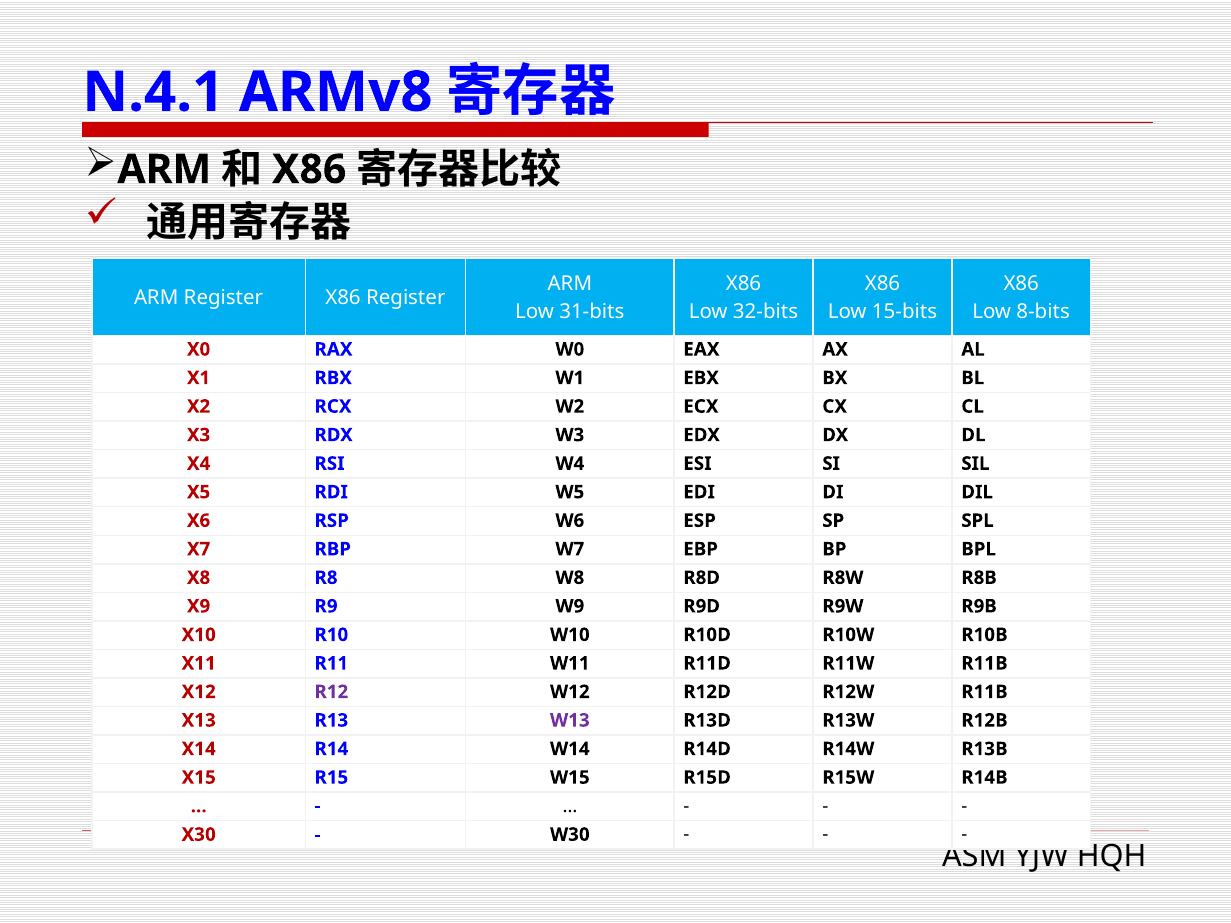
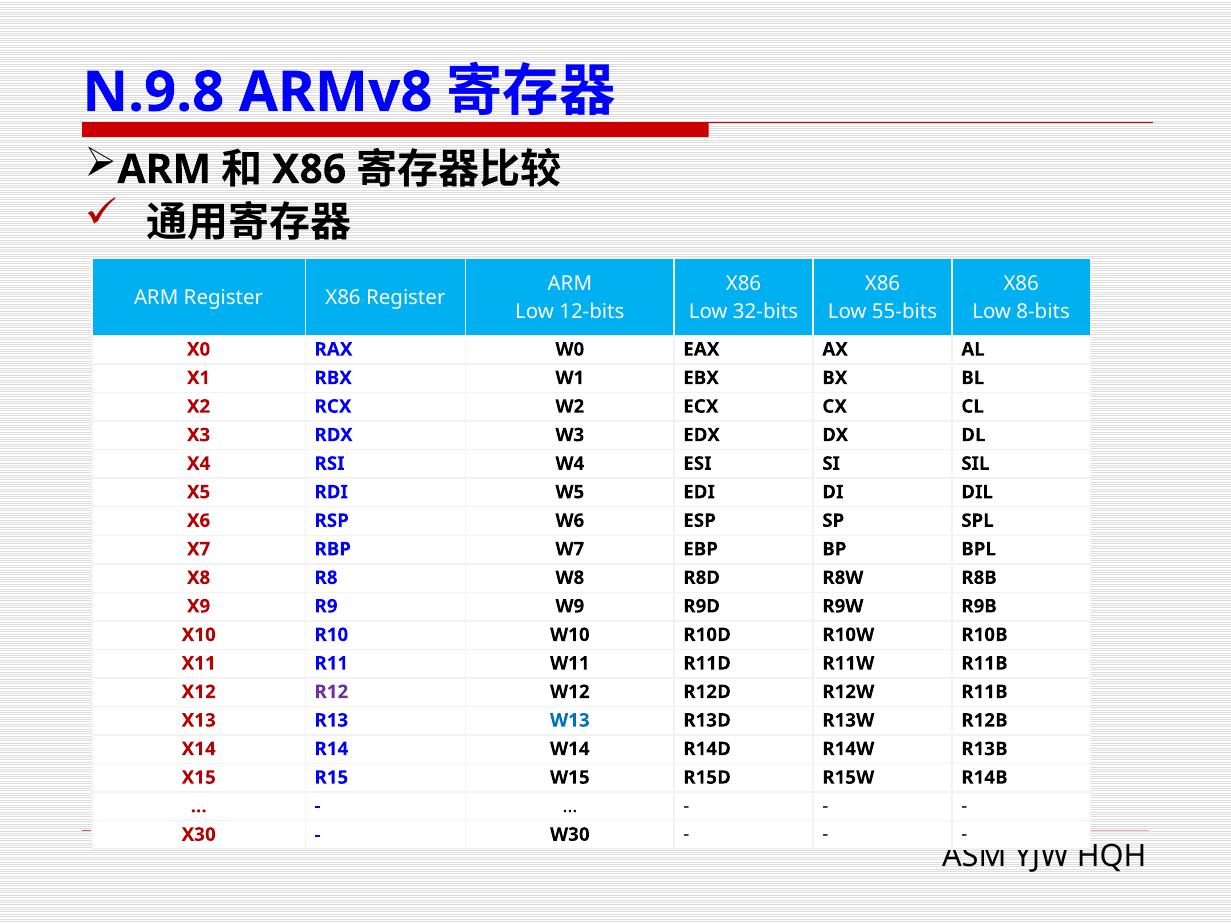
N.4.1: N.4.1 -> N.9.8
31-bits: 31-bits -> 12-bits
15-bits: 15-bits -> 55-bits
W13 colour: purple -> blue
